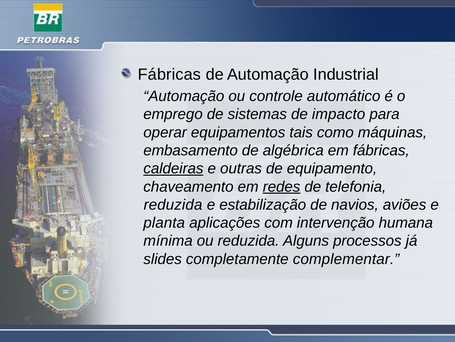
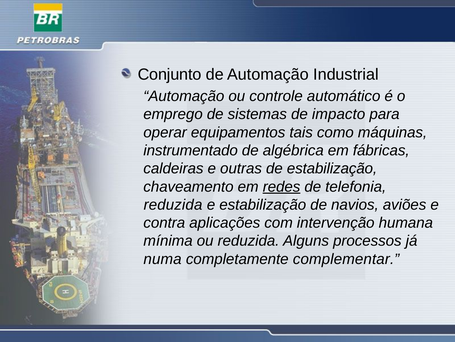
Fábricas at (169, 74): Fábricas -> Conjunto
embasamento: embasamento -> instrumentado
caldeiras underline: present -> none
de equipamento: equipamento -> estabilização
planta: planta -> contra
slides: slides -> numa
